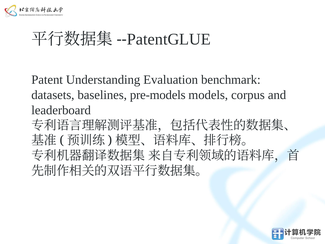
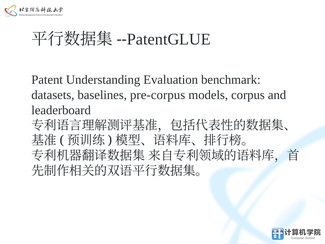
pre-models: pre-models -> pre-corpus
